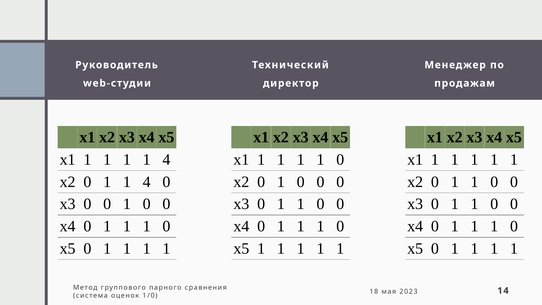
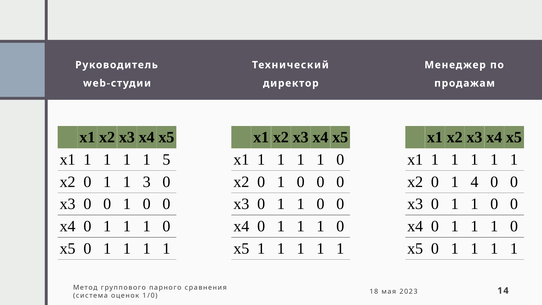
1 1 1 4: 4 -> 5
0 1 1 4: 4 -> 3
1 at (474, 182): 1 -> 4
